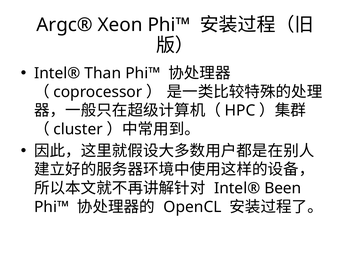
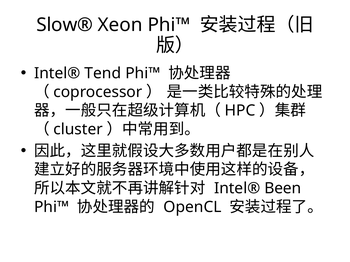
Argc®: Argc® -> Slow®
Than: Than -> Tend
